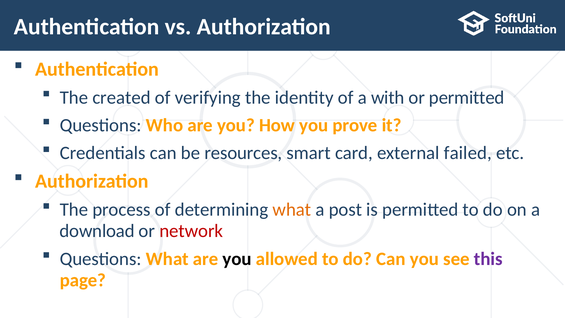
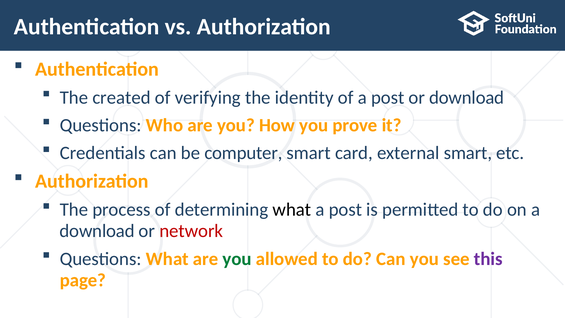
of a with: with -> post
or permitted: permitted -> download
resources: resources -> computer
external failed: failed -> smart
what at (292, 210) colour: orange -> black
you at (237, 259) colour: black -> green
